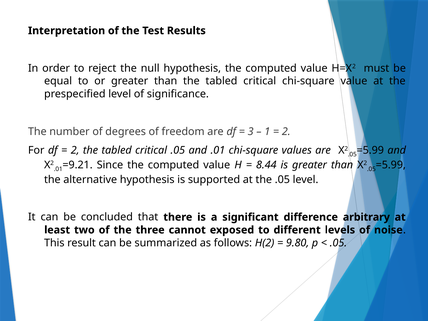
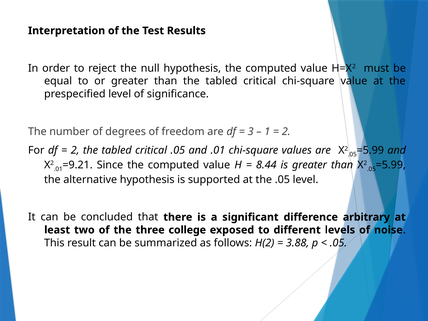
cannot: cannot -> college
9.80: 9.80 -> 3.88
